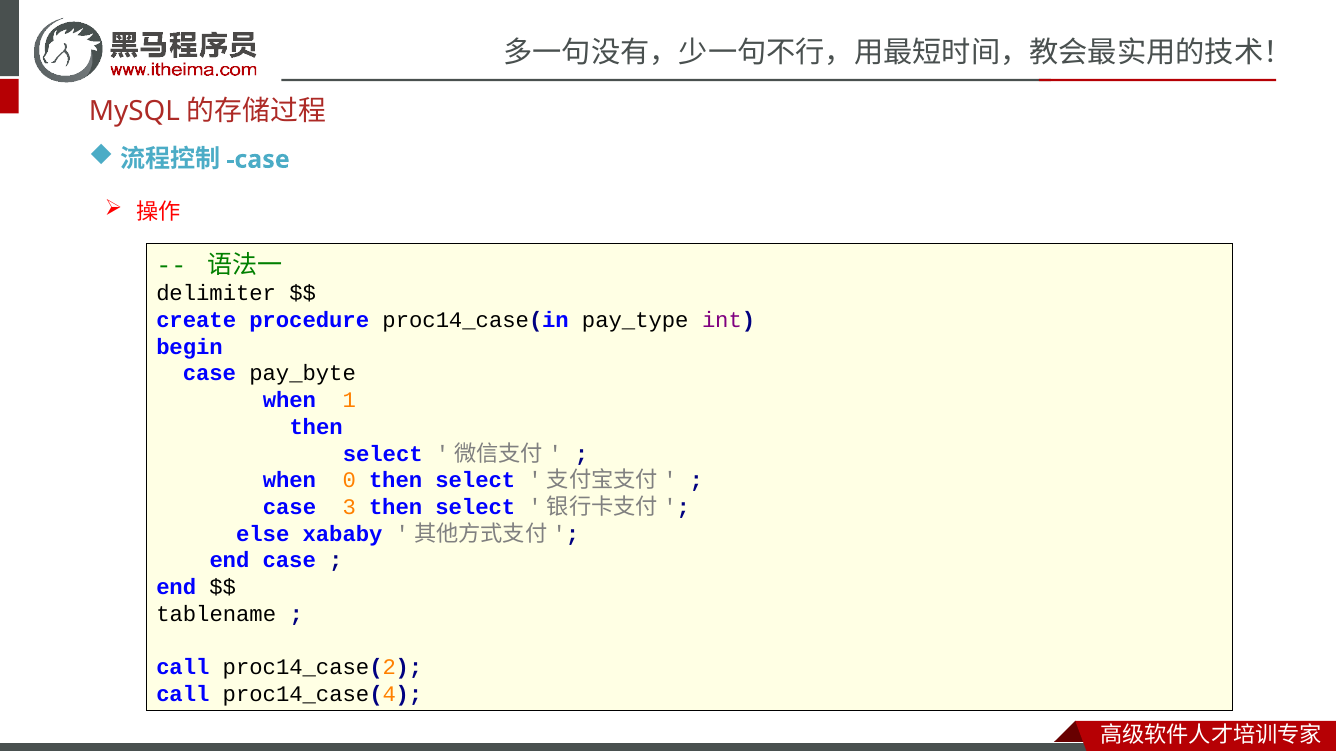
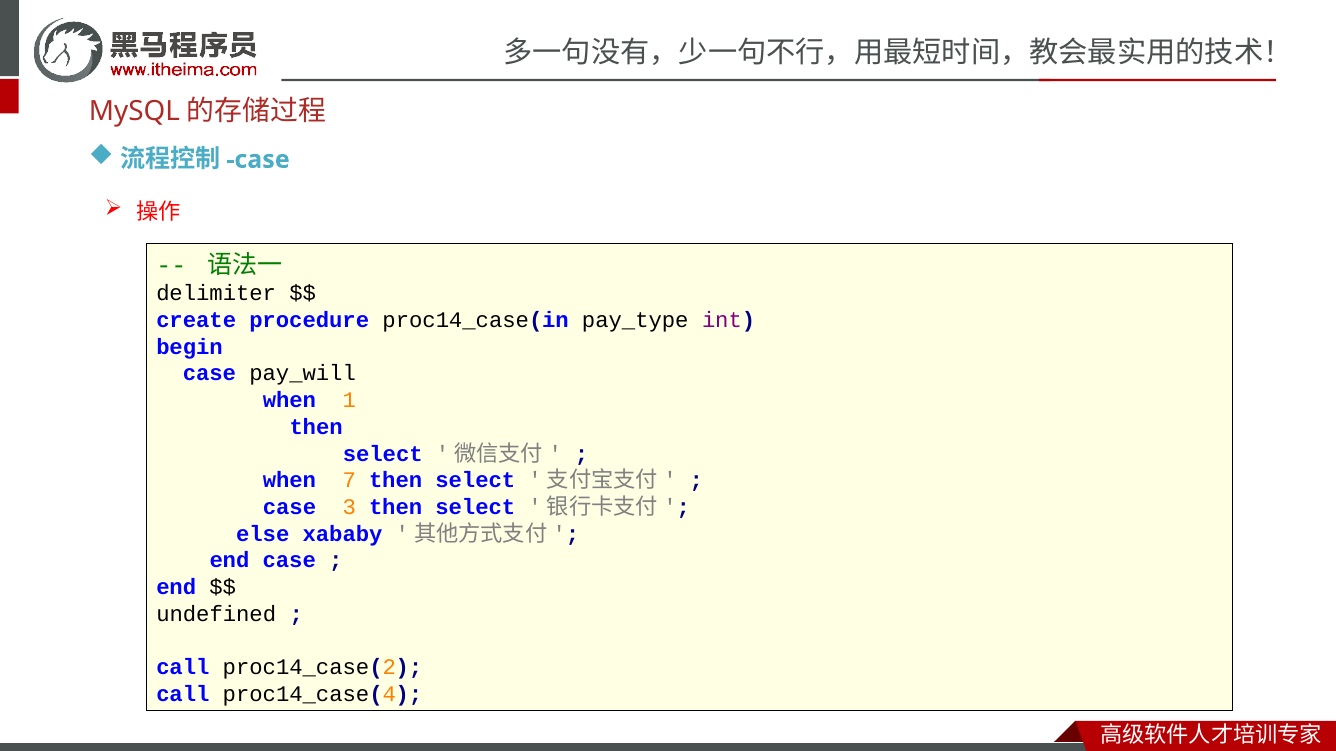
pay_byte: pay_byte -> pay_will
0: 0 -> 7
tablename: tablename -> undefined
